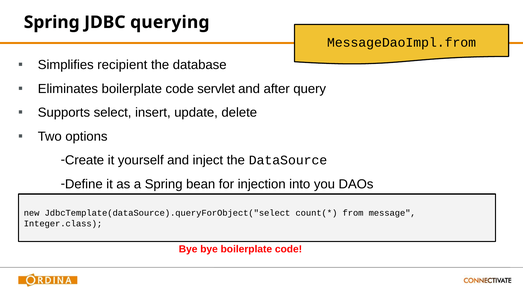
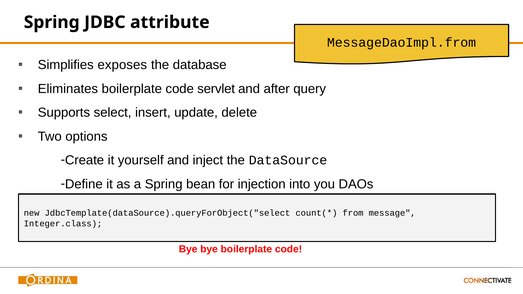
querying: querying -> attribute
recipient: recipient -> exposes
